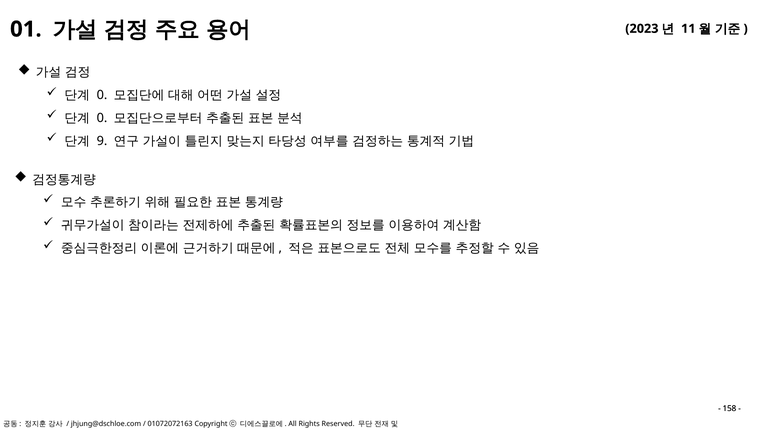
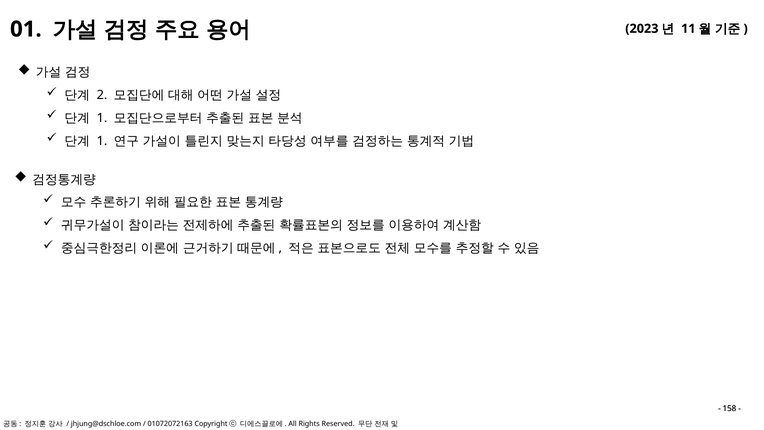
0 at (102, 95): 0 -> 2
0 at (102, 118): 0 -> 1
9 at (102, 141): 9 -> 1
